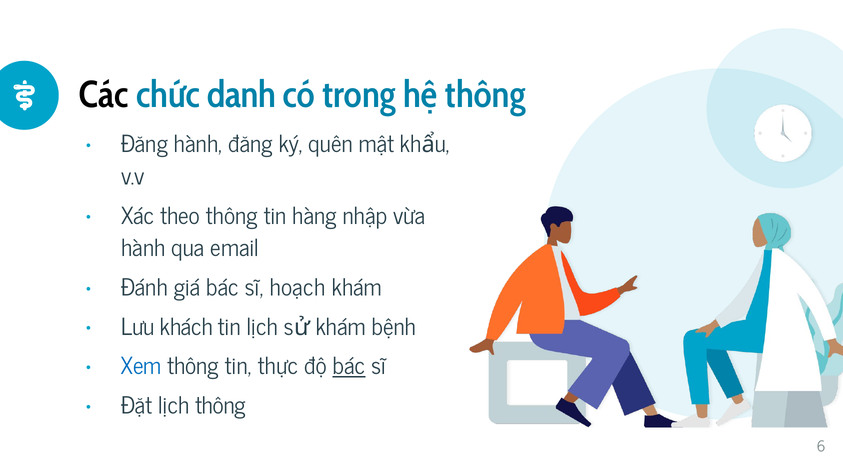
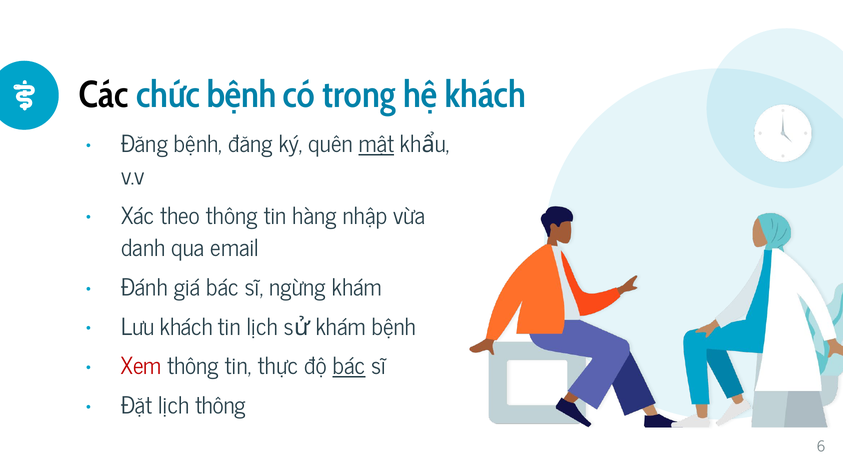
chức danh: danh -> bệnh
hệ thông: thông -> khách
Đăng hành: hành -> bệnh
mật underline: none -> present
hành at (143, 249): hành -> danh
hoạch: hoạch -> ngừng
Xem colour: blue -> red
